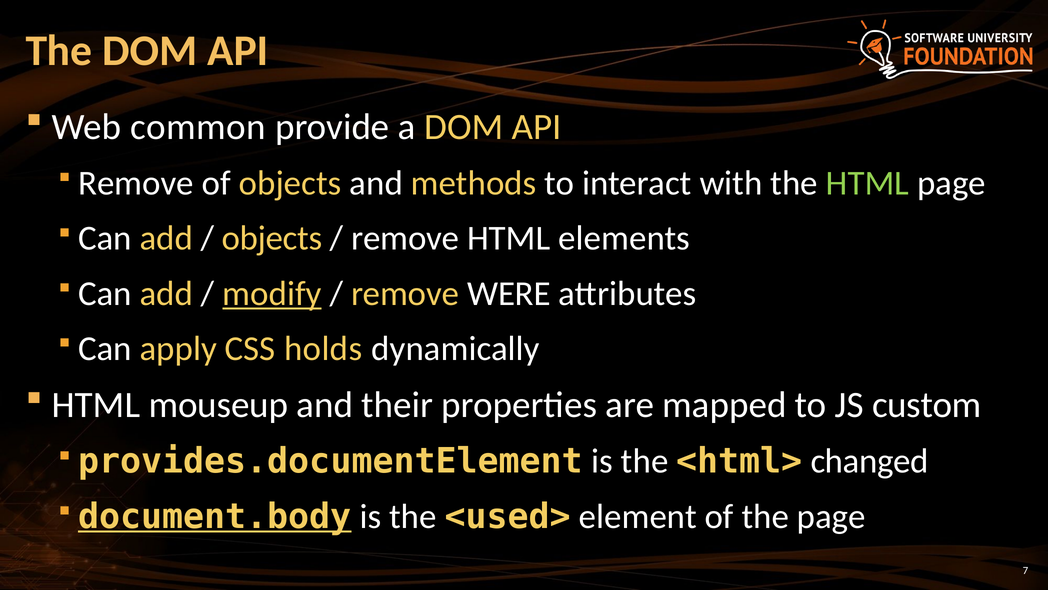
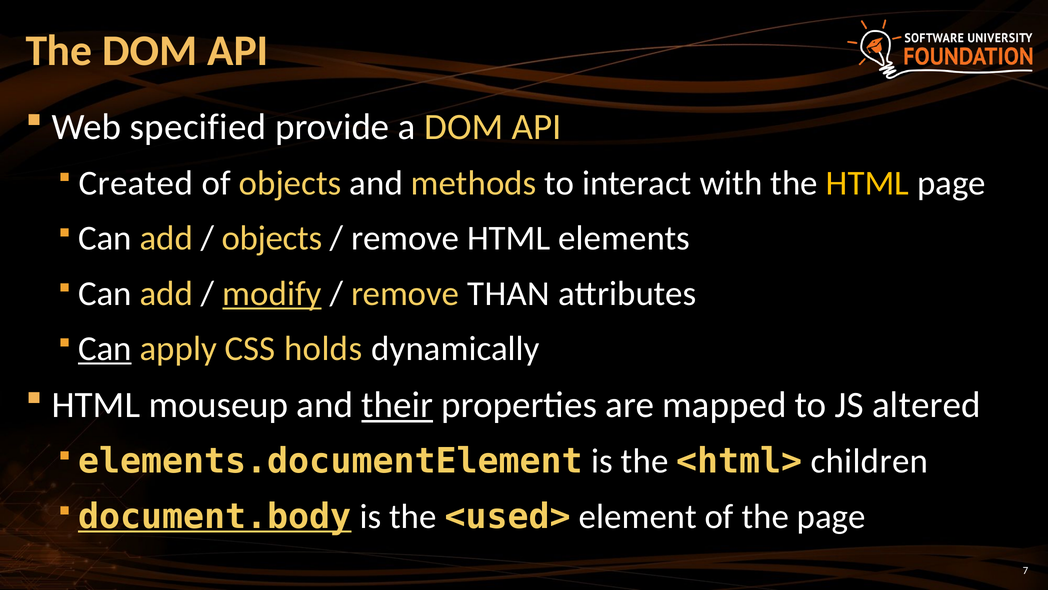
common: common -> specified
Remove at (136, 183): Remove -> Created
HTML at (867, 183) colour: light green -> yellow
WERE: WERE -> THAN
Can at (105, 348) underline: none -> present
their underline: none -> present
custom: custom -> altered
provides.documentElement: provides.documentElement -> elements.documentElement
changed: changed -> children
